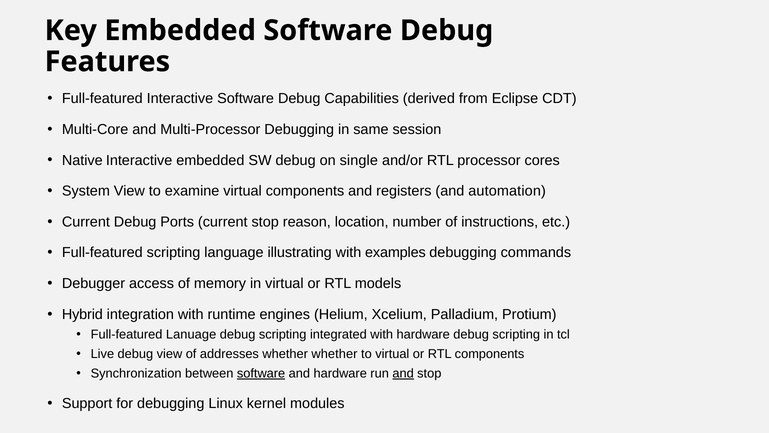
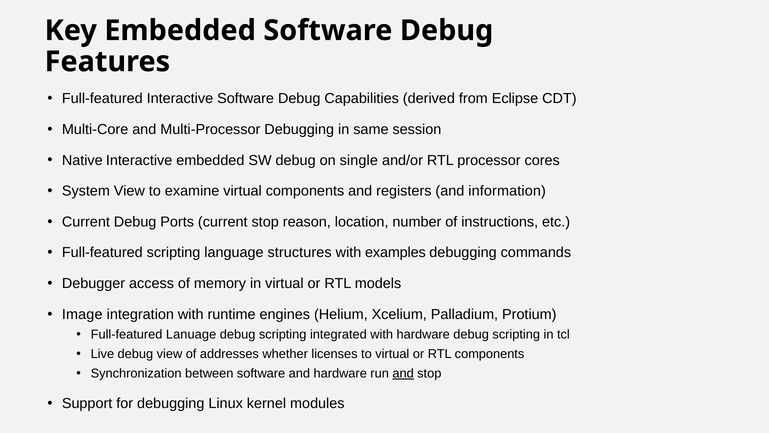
automation: automation -> information
illustrating: illustrating -> structures
Hybrid: Hybrid -> Image
whether whether: whether -> licenses
software at (261, 373) underline: present -> none
